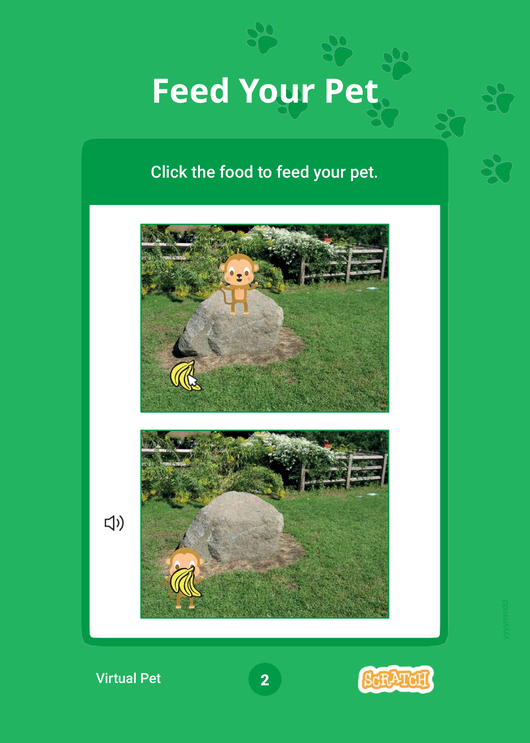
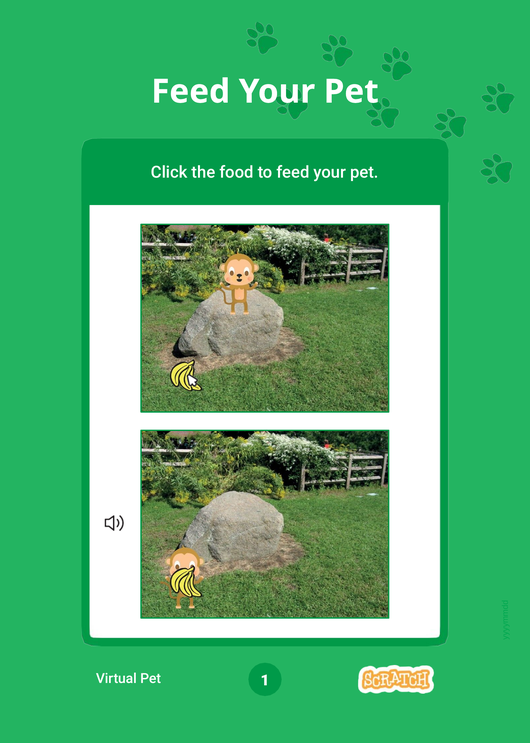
2: 2 -> 1
